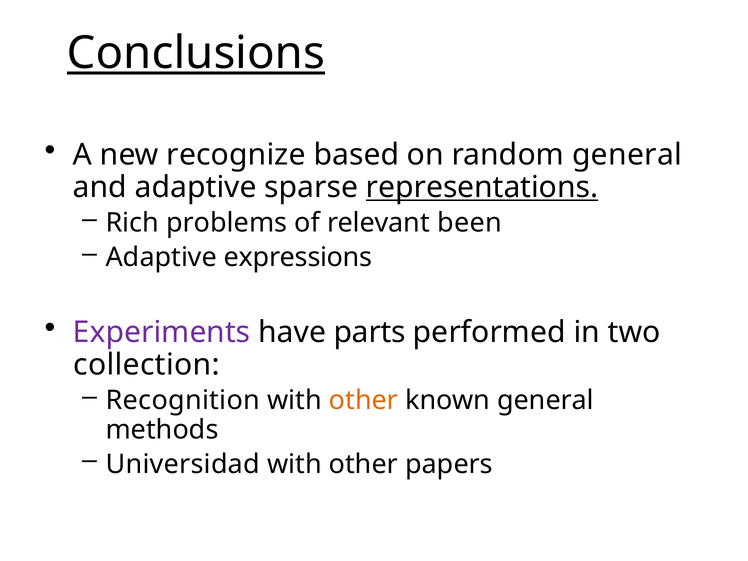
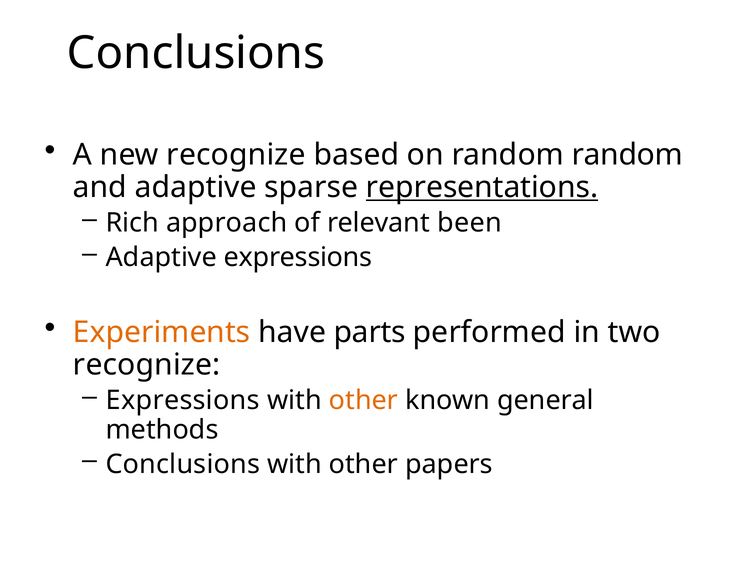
Conclusions at (196, 53) underline: present -> none
random general: general -> random
problems: problems -> approach
Experiments colour: purple -> orange
collection at (147, 365): collection -> recognize
Recognition at (183, 401): Recognition -> Expressions
Universidad at (183, 464): Universidad -> Conclusions
